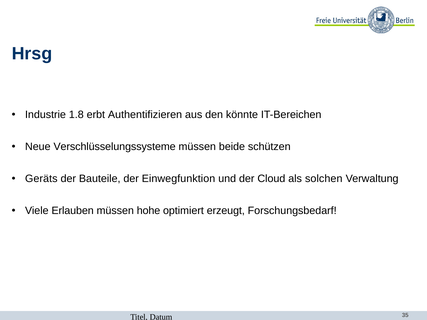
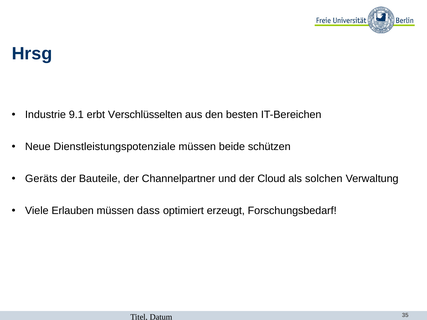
1.8: 1.8 -> 9.1
Authentifizieren: Authentifizieren -> Verschlüsselten
könnte: könnte -> besten
Verschlüsselungssysteme: Verschlüsselungssysteme -> Dienstleistungspotenziale
Einwegfunktion: Einwegfunktion -> Channelpartner
hohe: hohe -> dass
